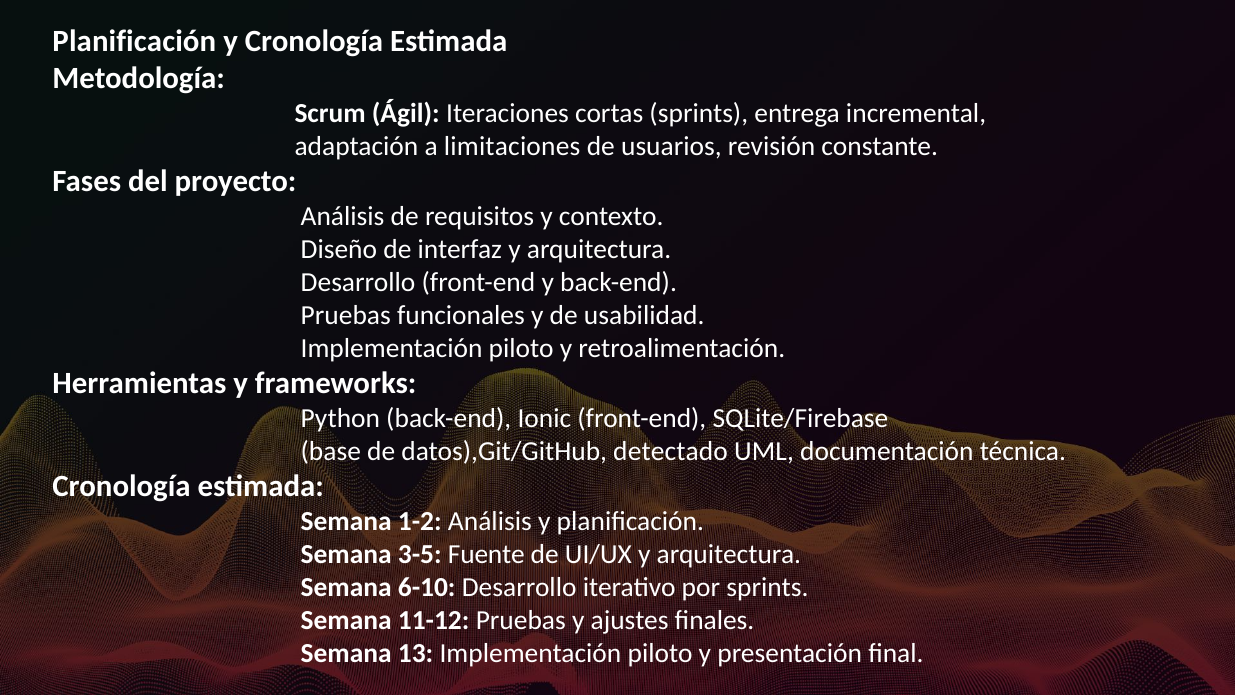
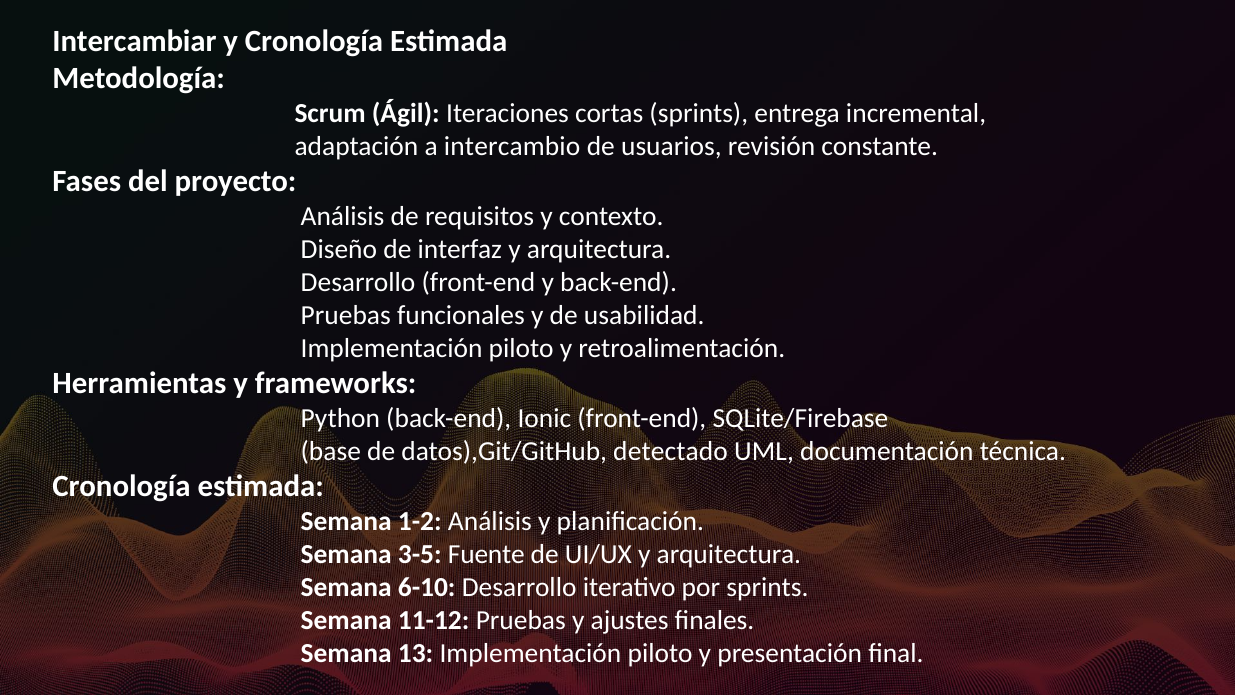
Planificación at (134, 42): Planificación -> Intercambiar
limitaciones: limitaciones -> intercambio
